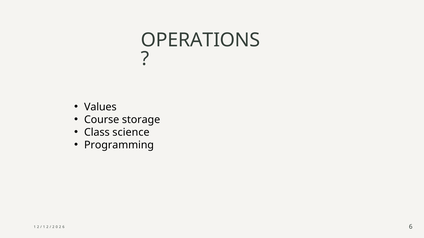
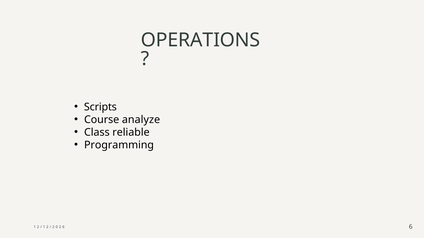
Values: Values -> Scripts
storage: storage -> analyze
science: science -> reliable
